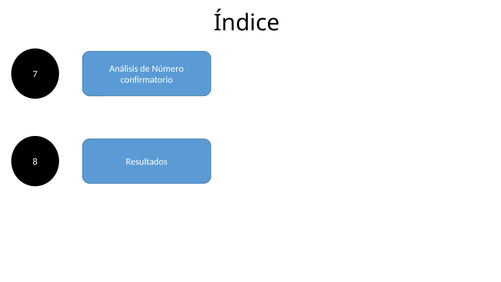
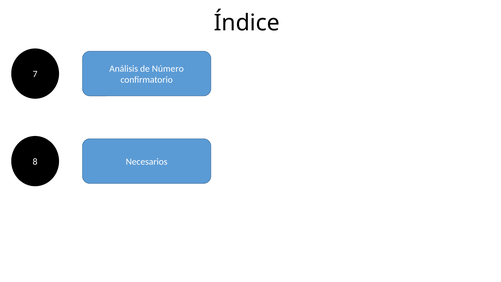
Resultados: Resultados -> Necesarios
